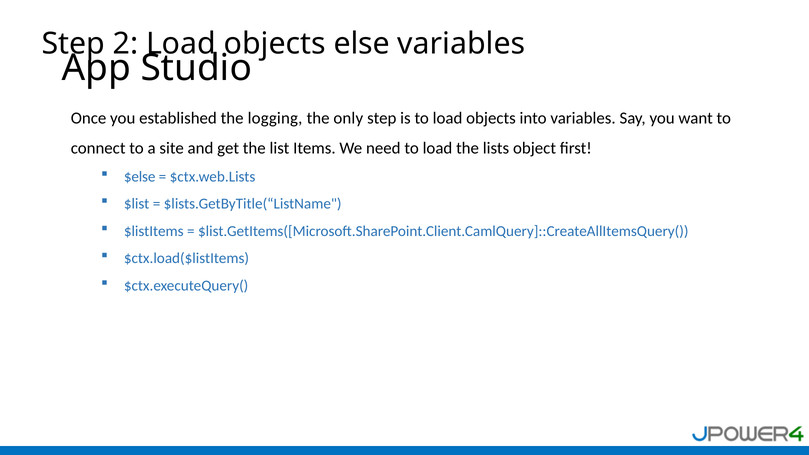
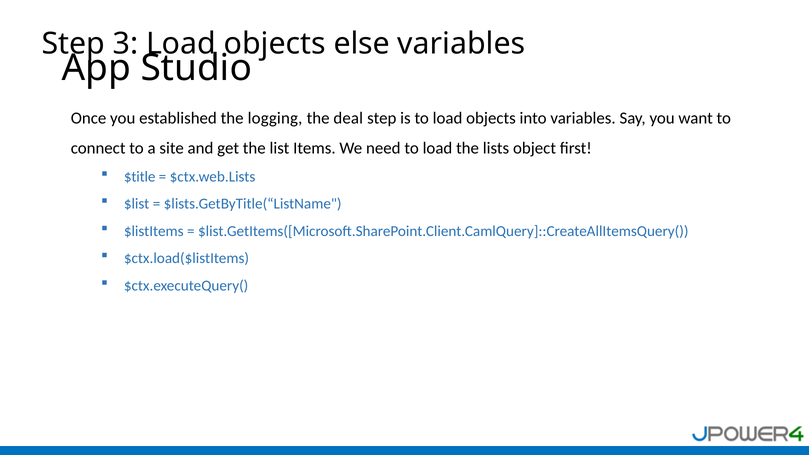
2: 2 -> 3
only: only -> deal
$else: $else -> $title
